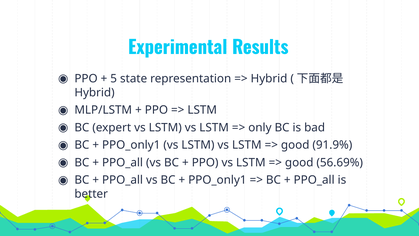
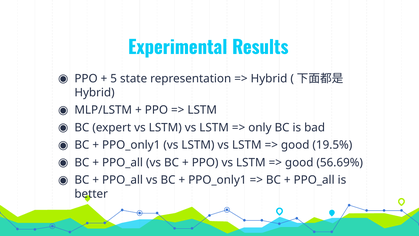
91.9%: 91.9% -> 19.5%
